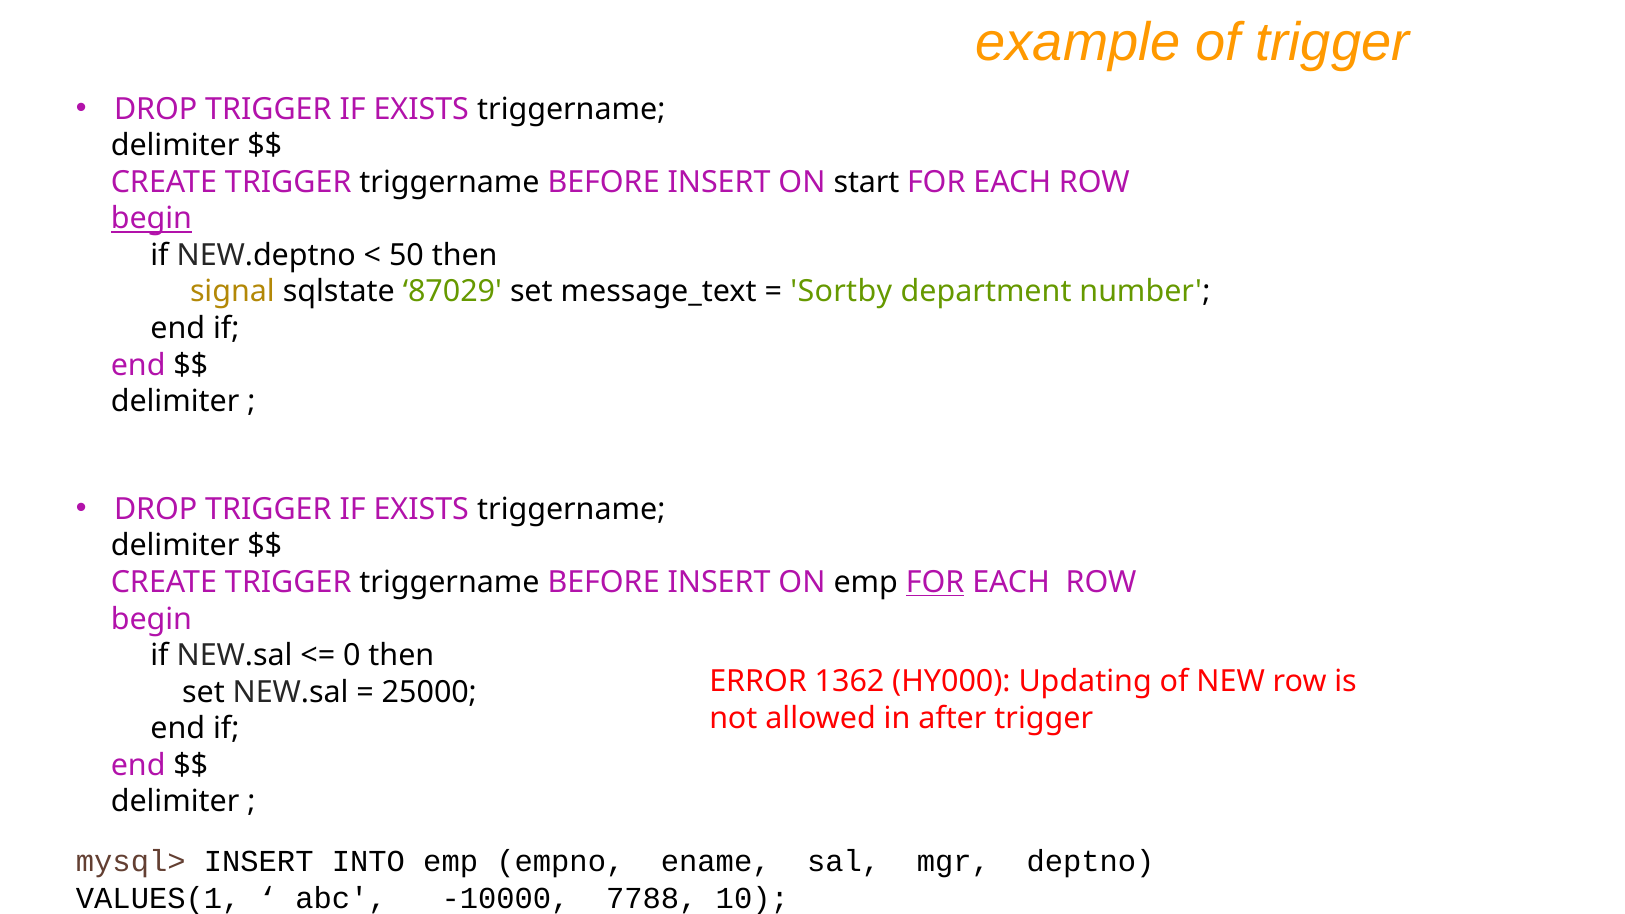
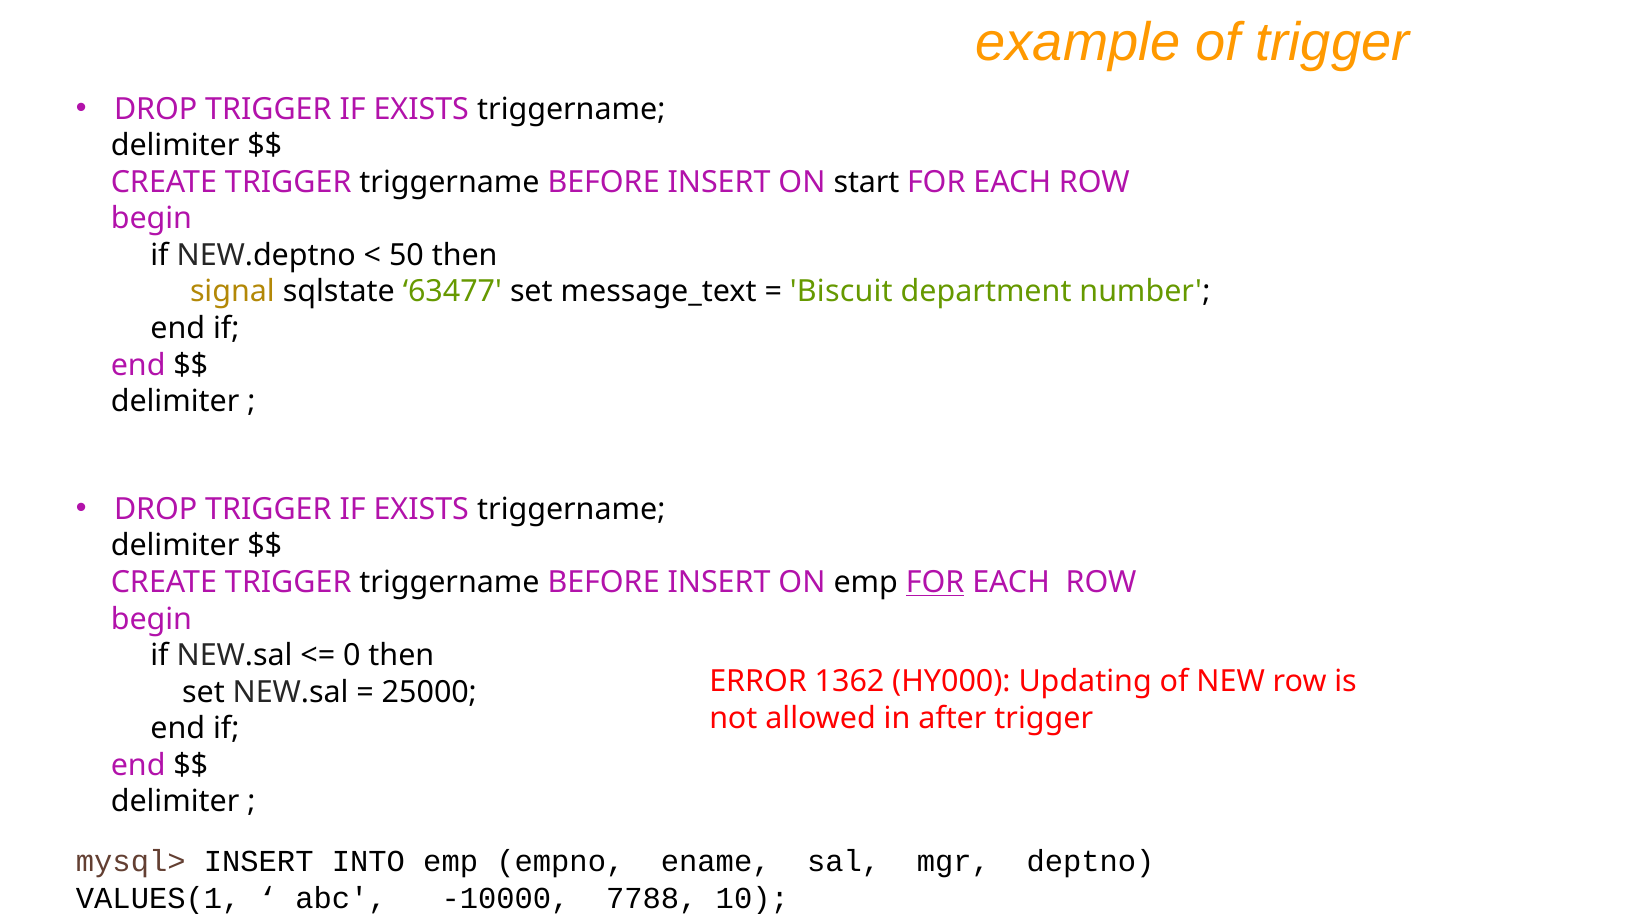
begin at (151, 219) underline: present -> none
87029: 87029 -> 63477
Sortby: Sortby -> Biscuit
